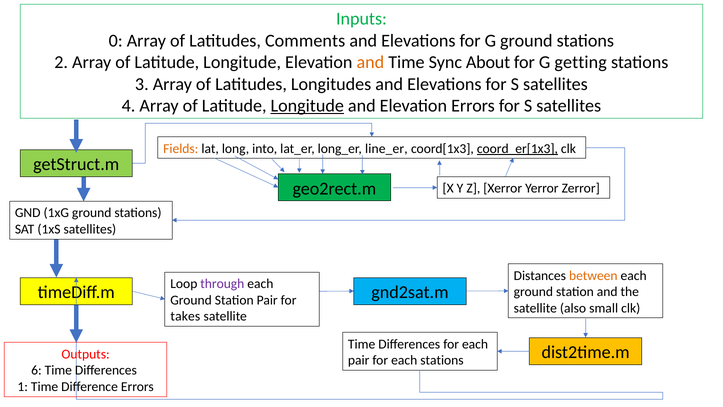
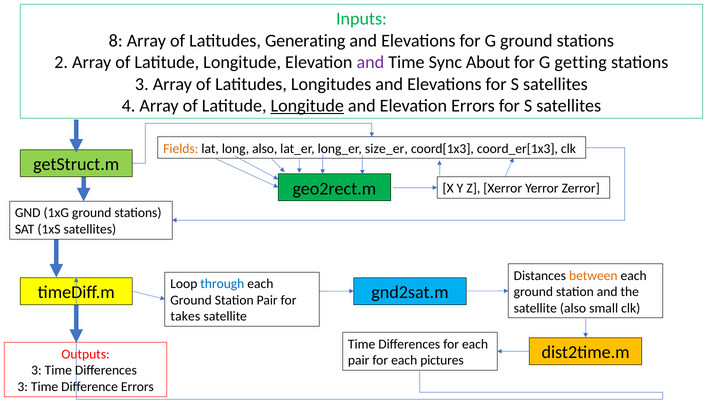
0: 0 -> 8
Comments: Comments -> Generating
and at (370, 62) colour: orange -> purple
long into: into -> also
line_er: line_er -> size_er
coord_er[1x3 underline: present -> none
through colour: purple -> blue
each stations: stations -> pictures
6 at (36, 370): 6 -> 3
1 at (23, 386): 1 -> 3
